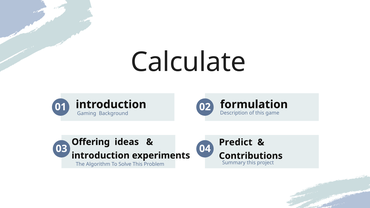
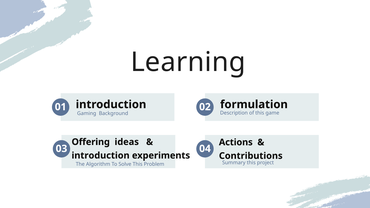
Calculate: Calculate -> Learning
Predict: Predict -> Actions
